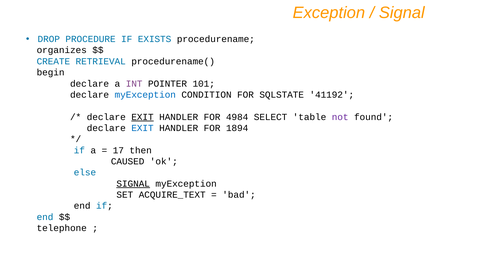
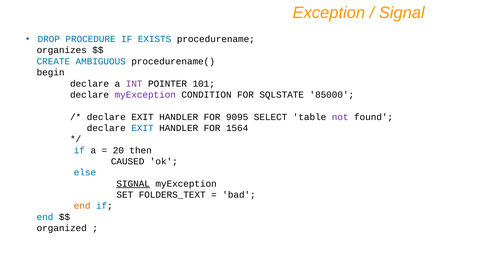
RETRIEVAL: RETRIEVAL -> AMBIGUOUS
myException at (145, 95) colour: blue -> purple
41192: 41192 -> 85000
EXIT at (142, 117) underline: present -> none
4984: 4984 -> 9095
1894: 1894 -> 1564
17: 17 -> 20
ACQUIRE_TEXT: ACQUIRE_TEXT -> FOLDERS_TEXT
end at (82, 206) colour: black -> orange
telephone: telephone -> organized
